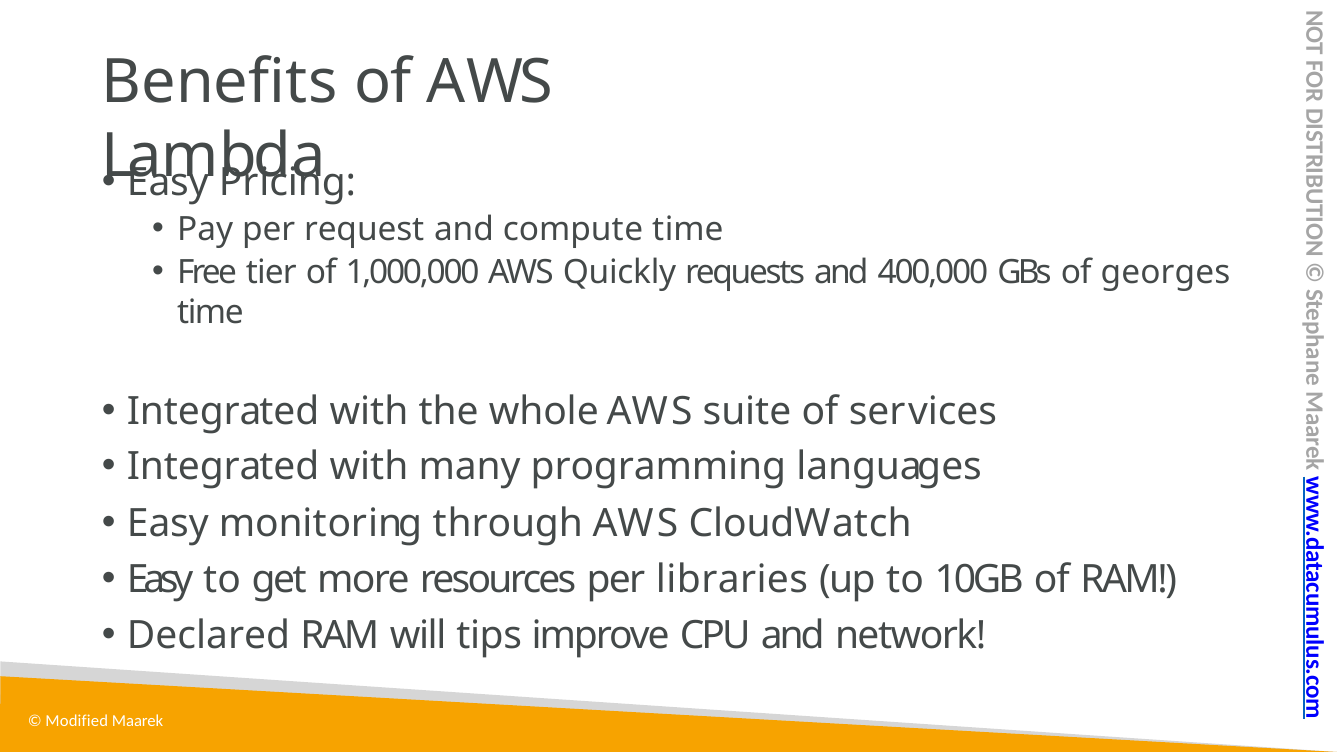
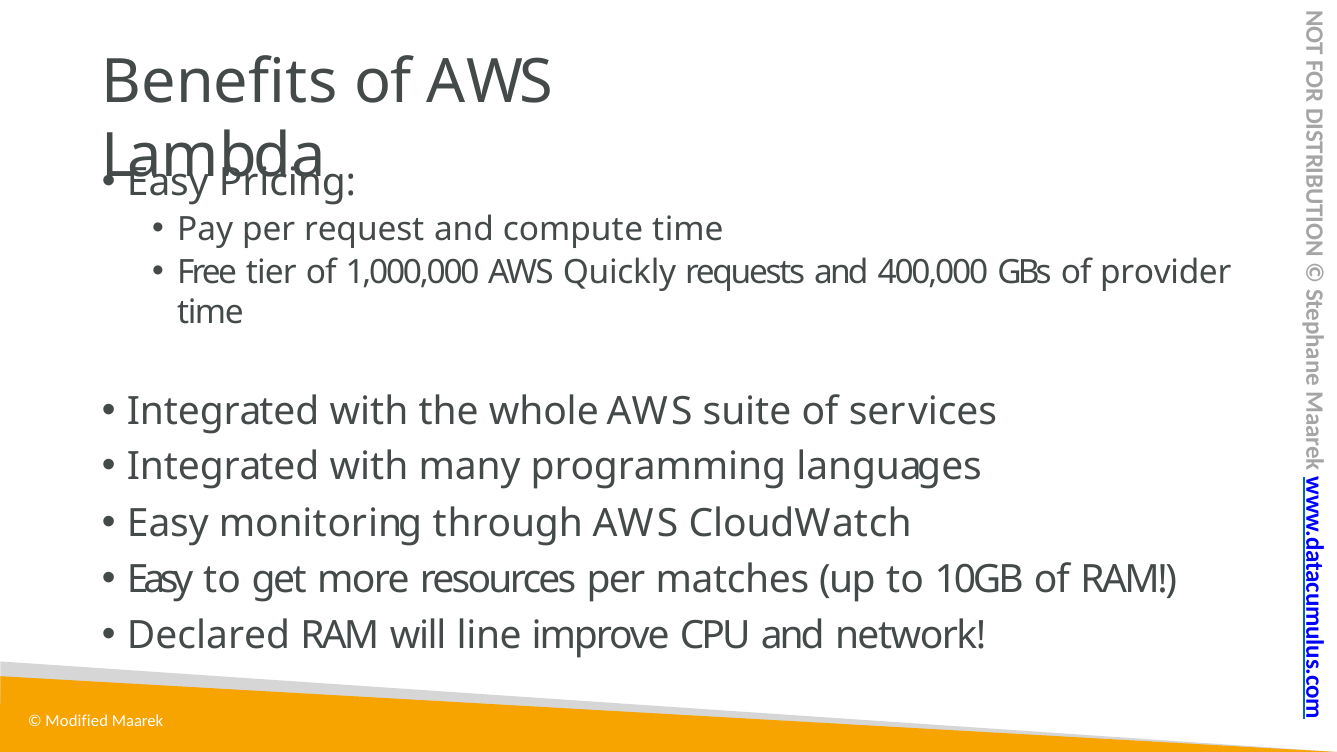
georges: georges -> provider
libraries: libraries -> matches
tips: tips -> line
